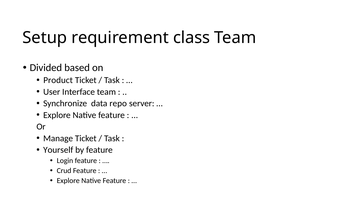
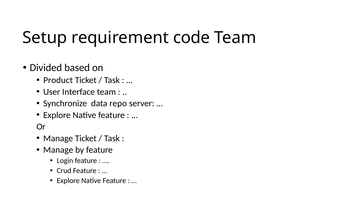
class: class -> code
Yourself at (58, 150): Yourself -> Manage
